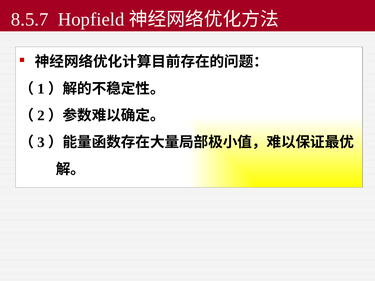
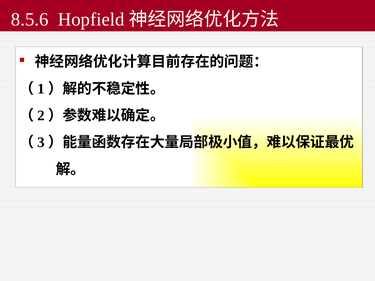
8.5.7: 8.5.7 -> 8.5.6
